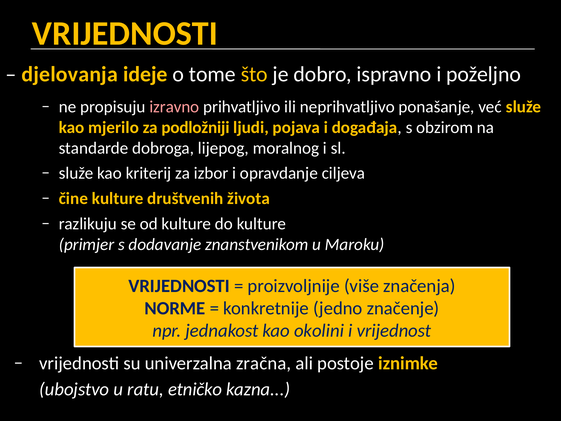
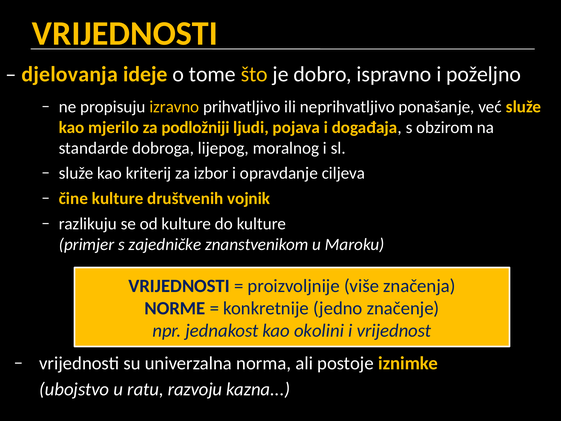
izravno colour: pink -> yellow
života: života -> vojnik
dodavanje: dodavanje -> zajedničke
zračna: zračna -> norma
etničko: etničko -> razvoju
